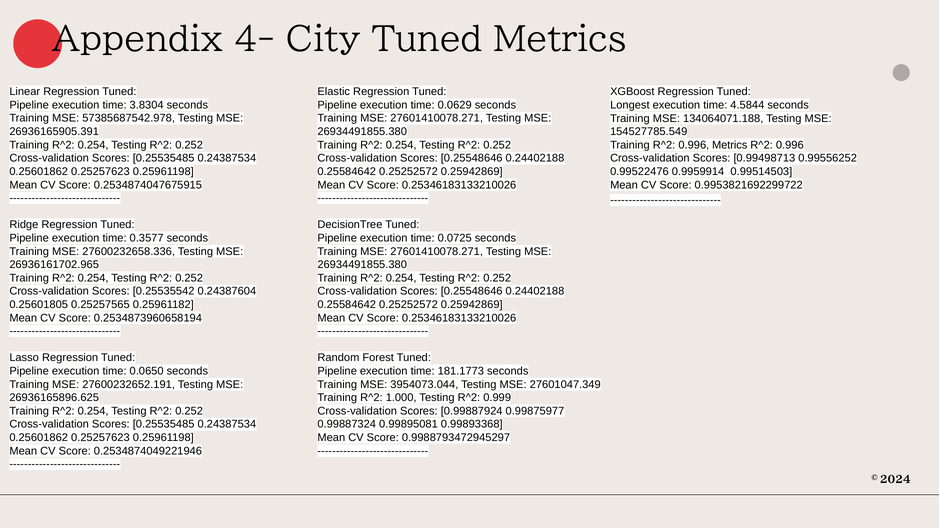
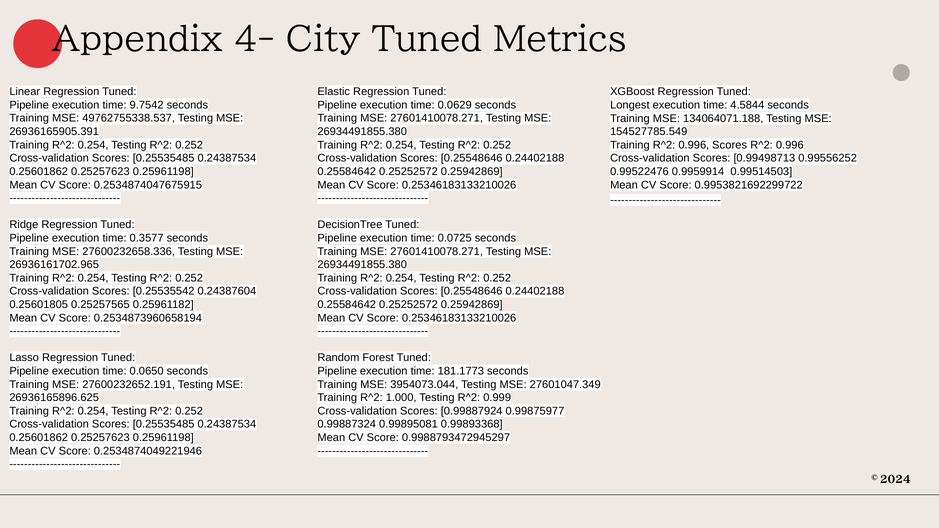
3.8304: 3.8304 -> 9.7542
57385687542.978: 57385687542.978 -> 49762755338.537
0.996 Metrics: Metrics -> Scores
